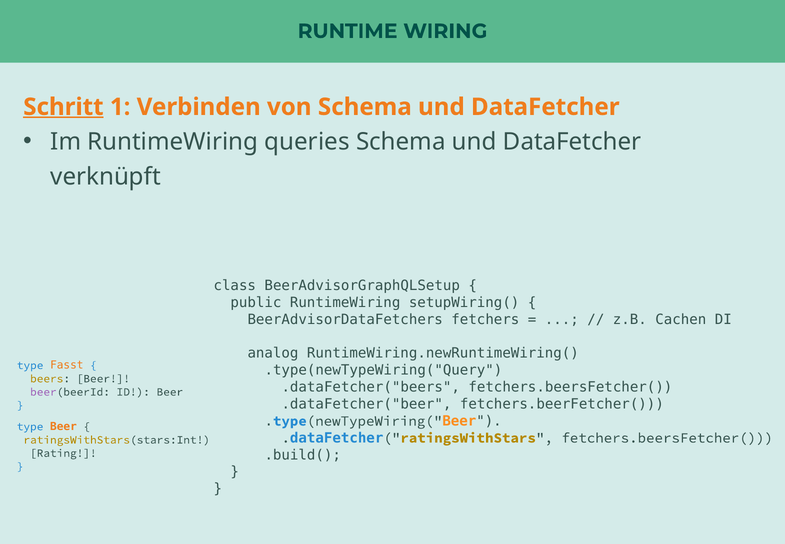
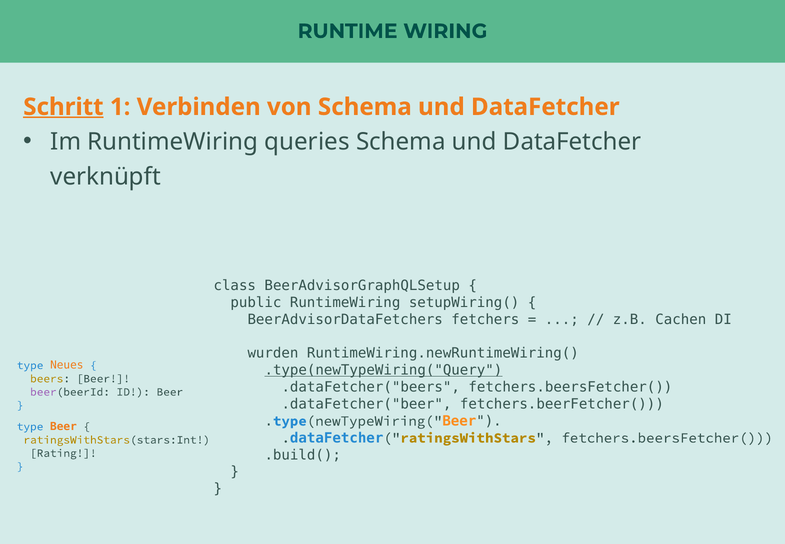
analog: analog -> wurden
Fasst: Fasst -> Neues
.type(newTypeWiring("Query underline: none -> present
